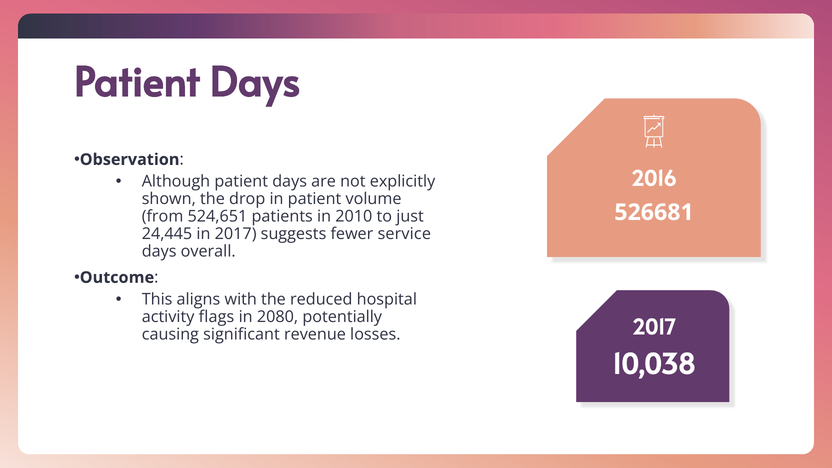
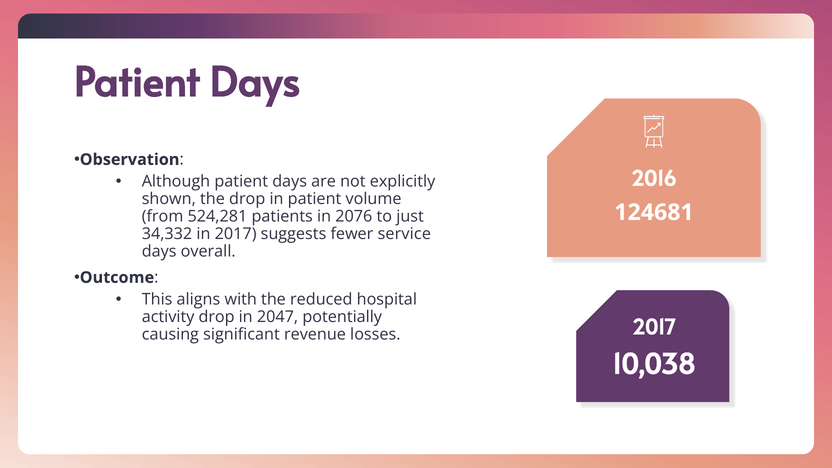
526681: 526681 -> 124681
524,651: 524,651 -> 524,281
2010: 2010 -> 2076
24,445: 24,445 -> 34,332
activity flags: flags -> drop
2080: 2080 -> 2047
